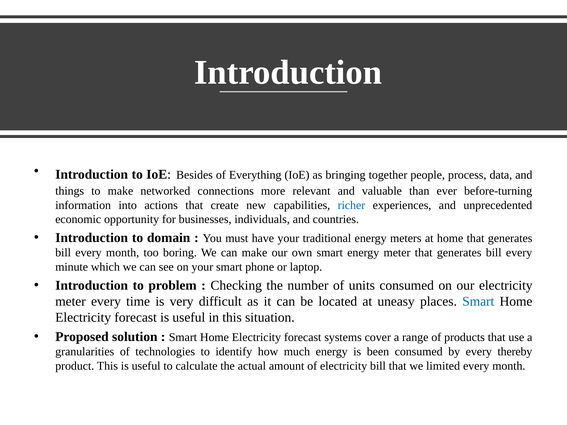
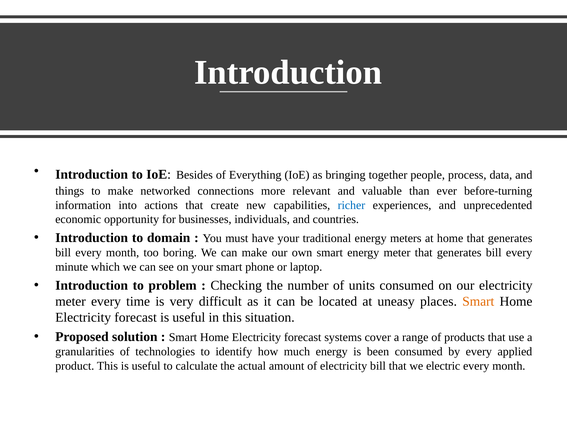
Smart at (478, 302) colour: blue -> orange
thereby: thereby -> applied
limited: limited -> electric
